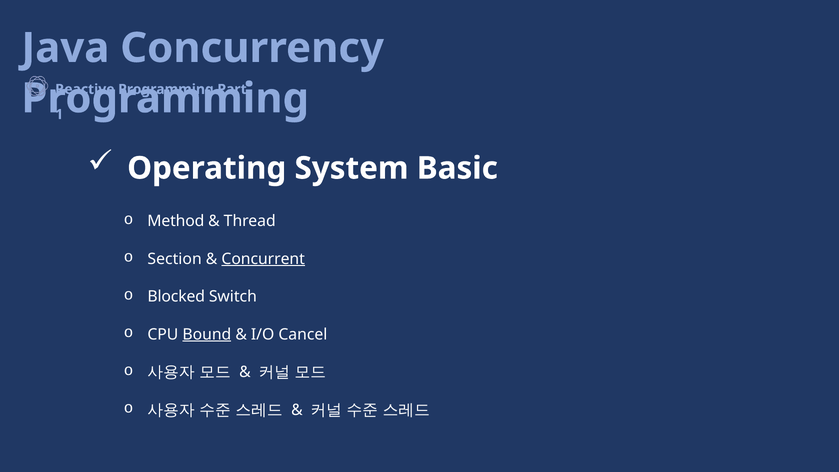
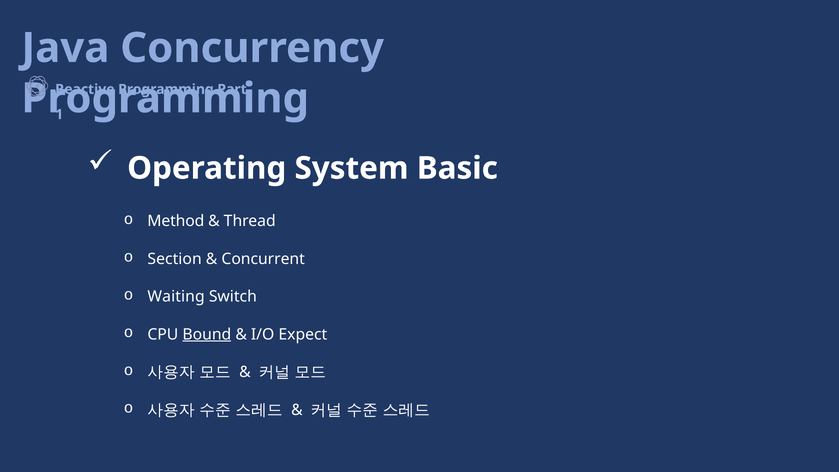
Concurrent underline: present -> none
Blocked: Blocked -> Waiting
Cancel: Cancel -> Expect
